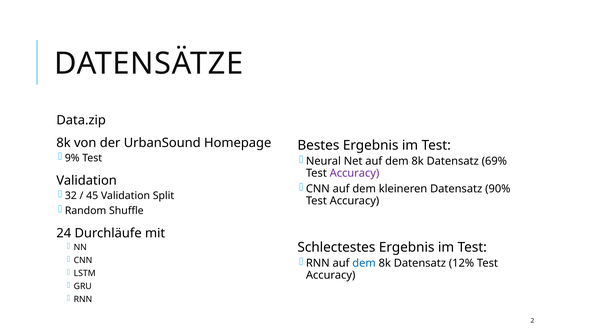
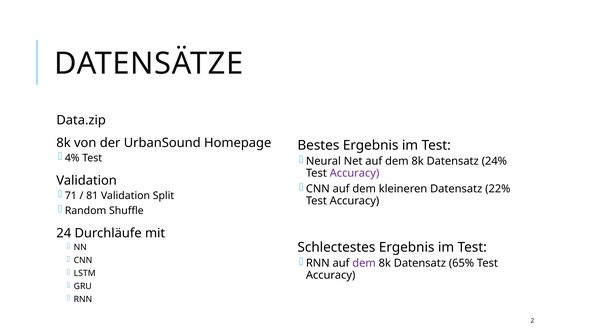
9%: 9% -> 4%
69%: 69% -> 24%
90%: 90% -> 22%
32: 32 -> 71
45: 45 -> 81
dem at (364, 263) colour: blue -> purple
12%: 12% -> 65%
